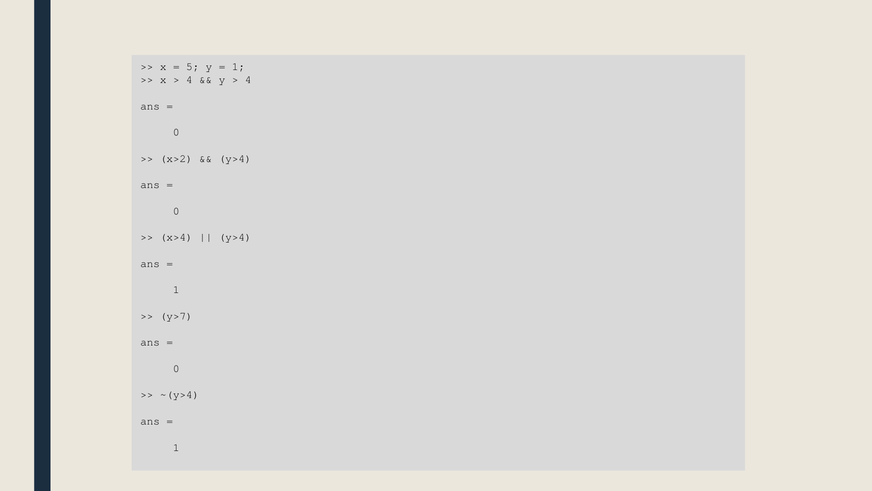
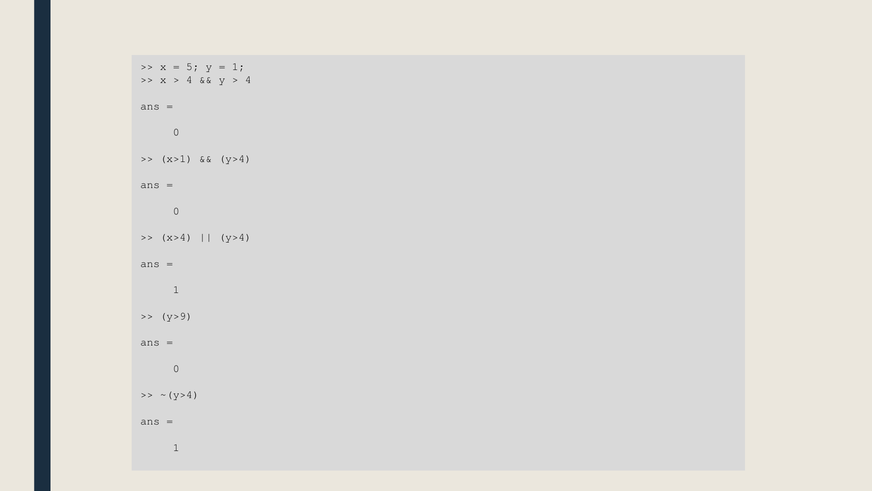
x>2: x>2 -> x>1
y>7: y>7 -> y>9
